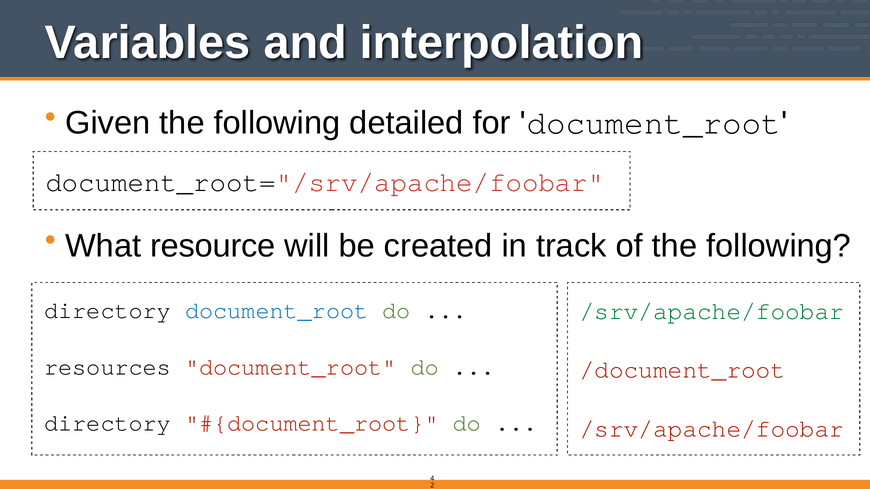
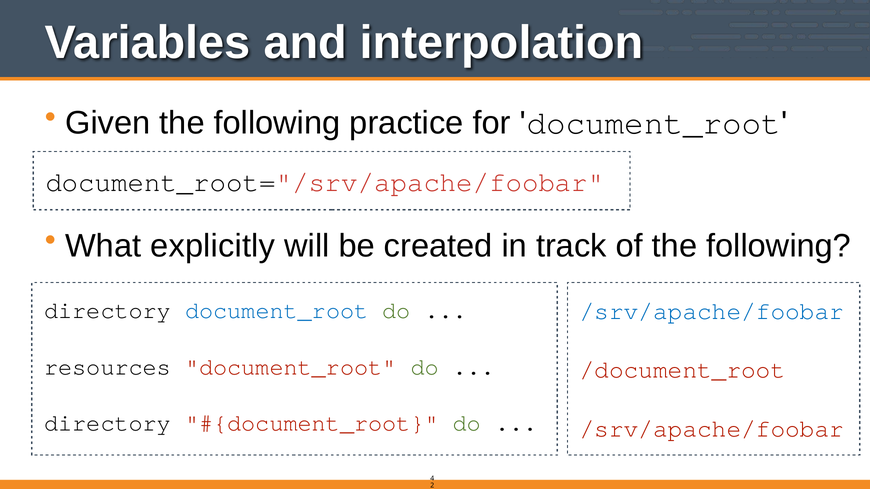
detailed: detailed -> practice
resource: resource -> explicitly
/srv/apache/foobar at (712, 311) colour: green -> blue
